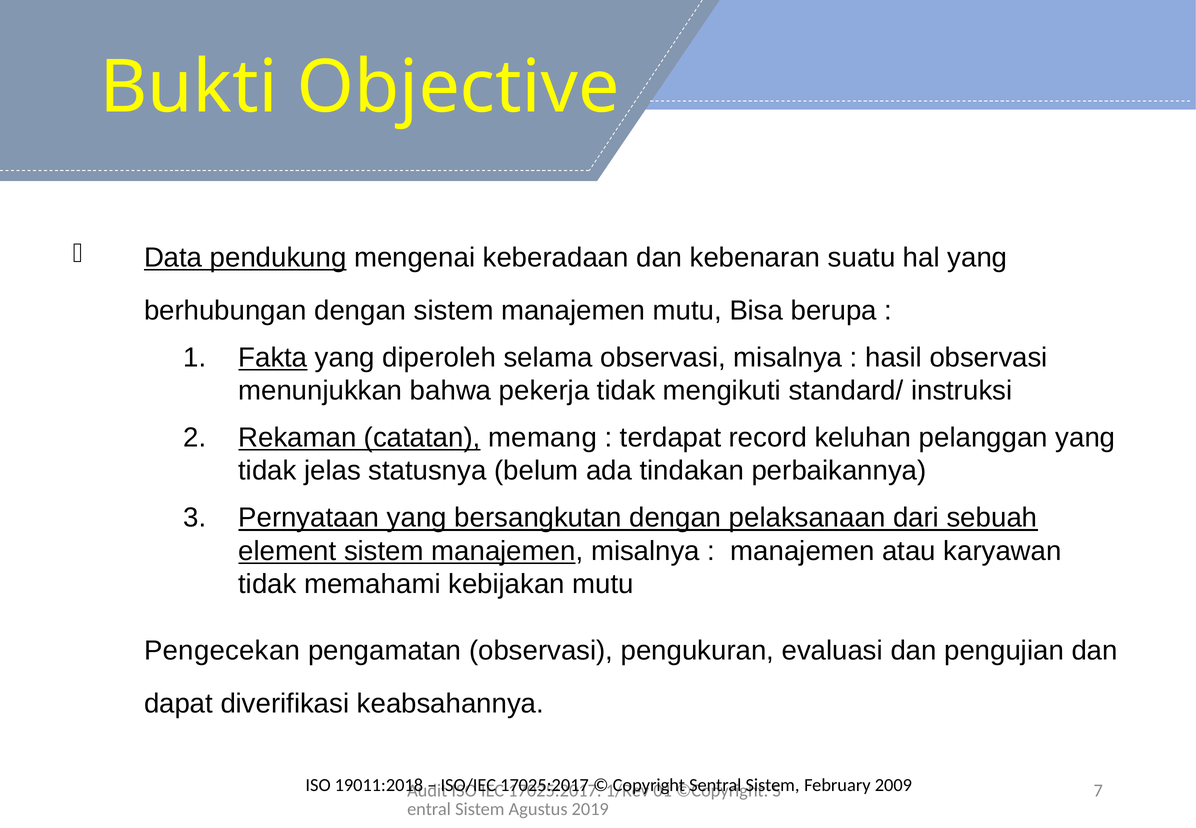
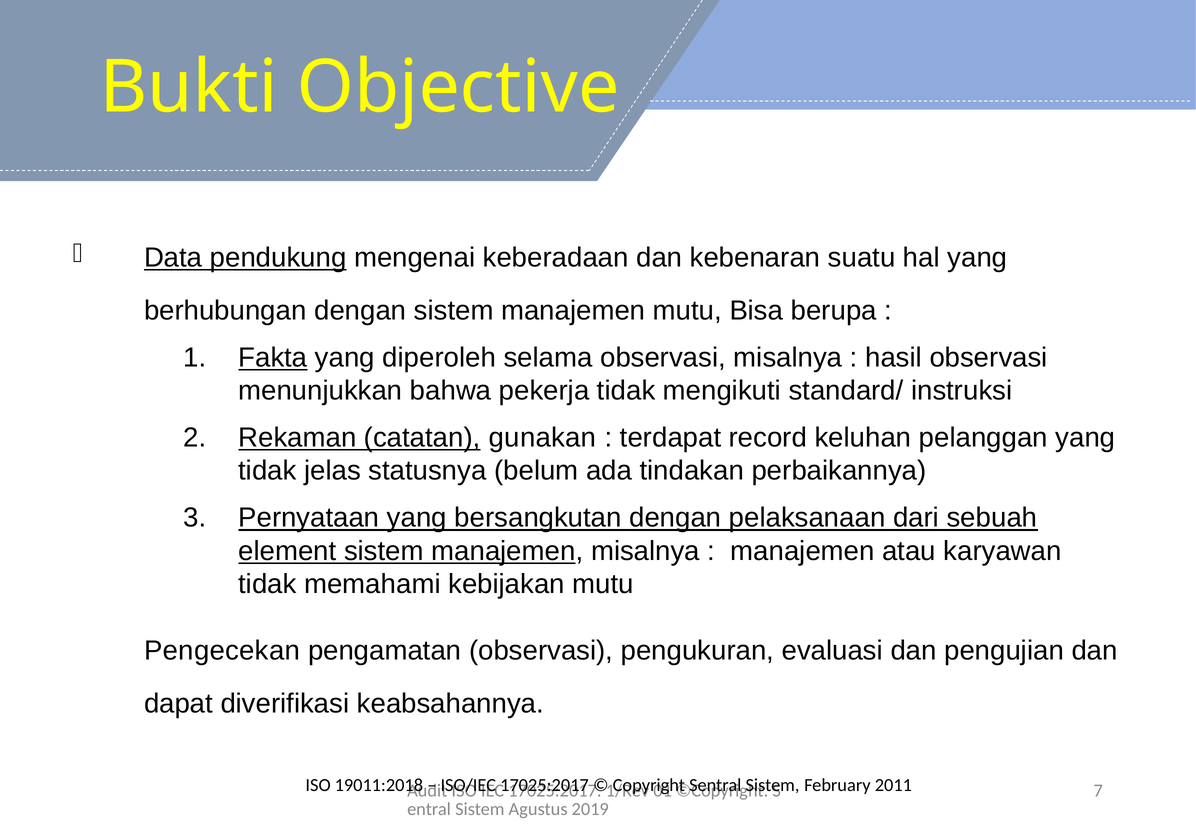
memang: memang -> gunakan
2009: 2009 -> 2011
